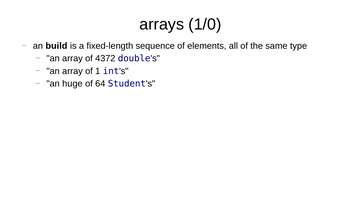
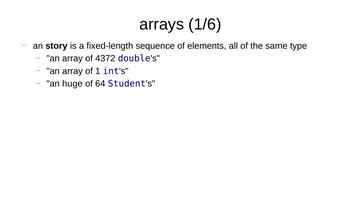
1/0: 1/0 -> 1/6
build: build -> story
